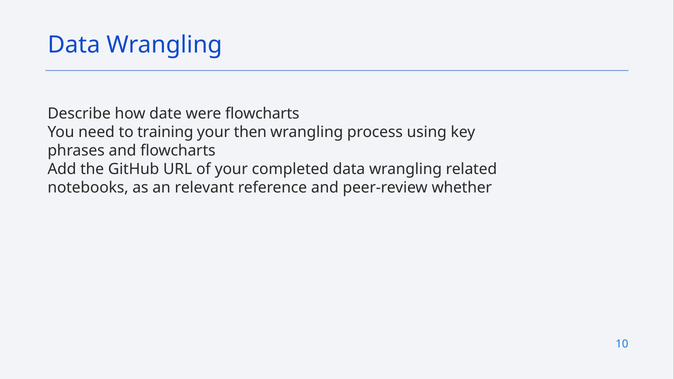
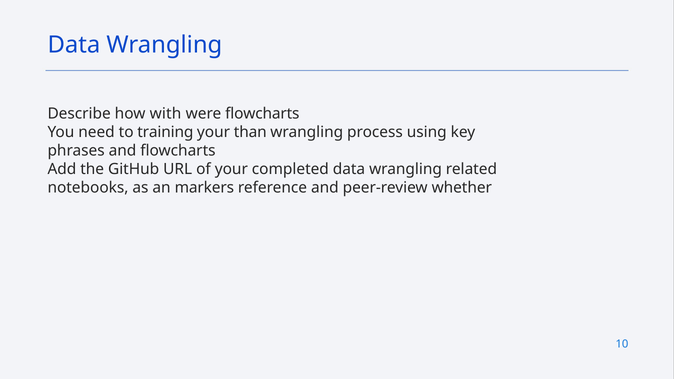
date: date -> with
then: then -> than
relevant: relevant -> markers
